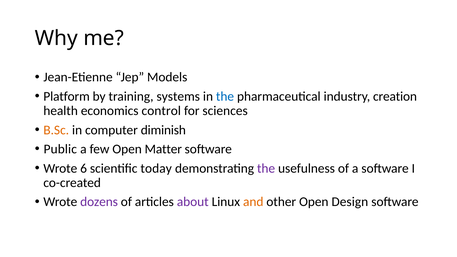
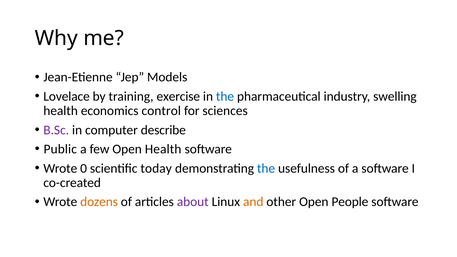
Platform: Platform -> Lovelace
systems: systems -> exercise
creation: creation -> swelling
B.Sc colour: orange -> purple
diminish: diminish -> describe
Open Matter: Matter -> Health
6: 6 -> 0
the at (266, 168) colour: purple -> blue
dozens colour: purple -> orange
Design: Design -> People
